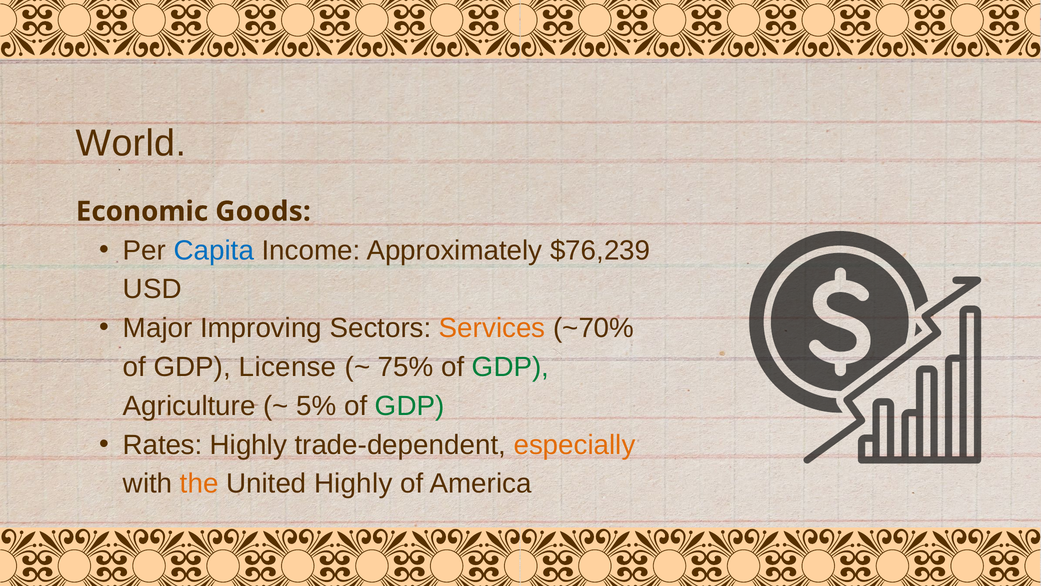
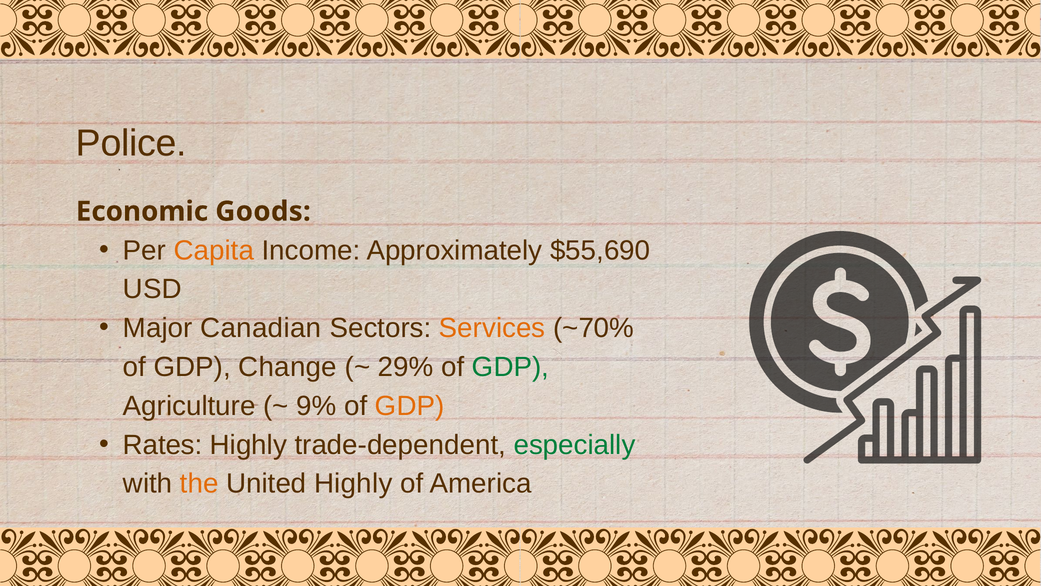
World: World -> Police
Capita colour: blue -> orange
$76,239: $76,239 -> $55,690
Improving: Improving -> Canadian
License: License -> Change
75%: 75% -> 29%
5%: 5% -> 9%
GDP at (410, 406) colour: green -> orange
especially colour: orange -> green
